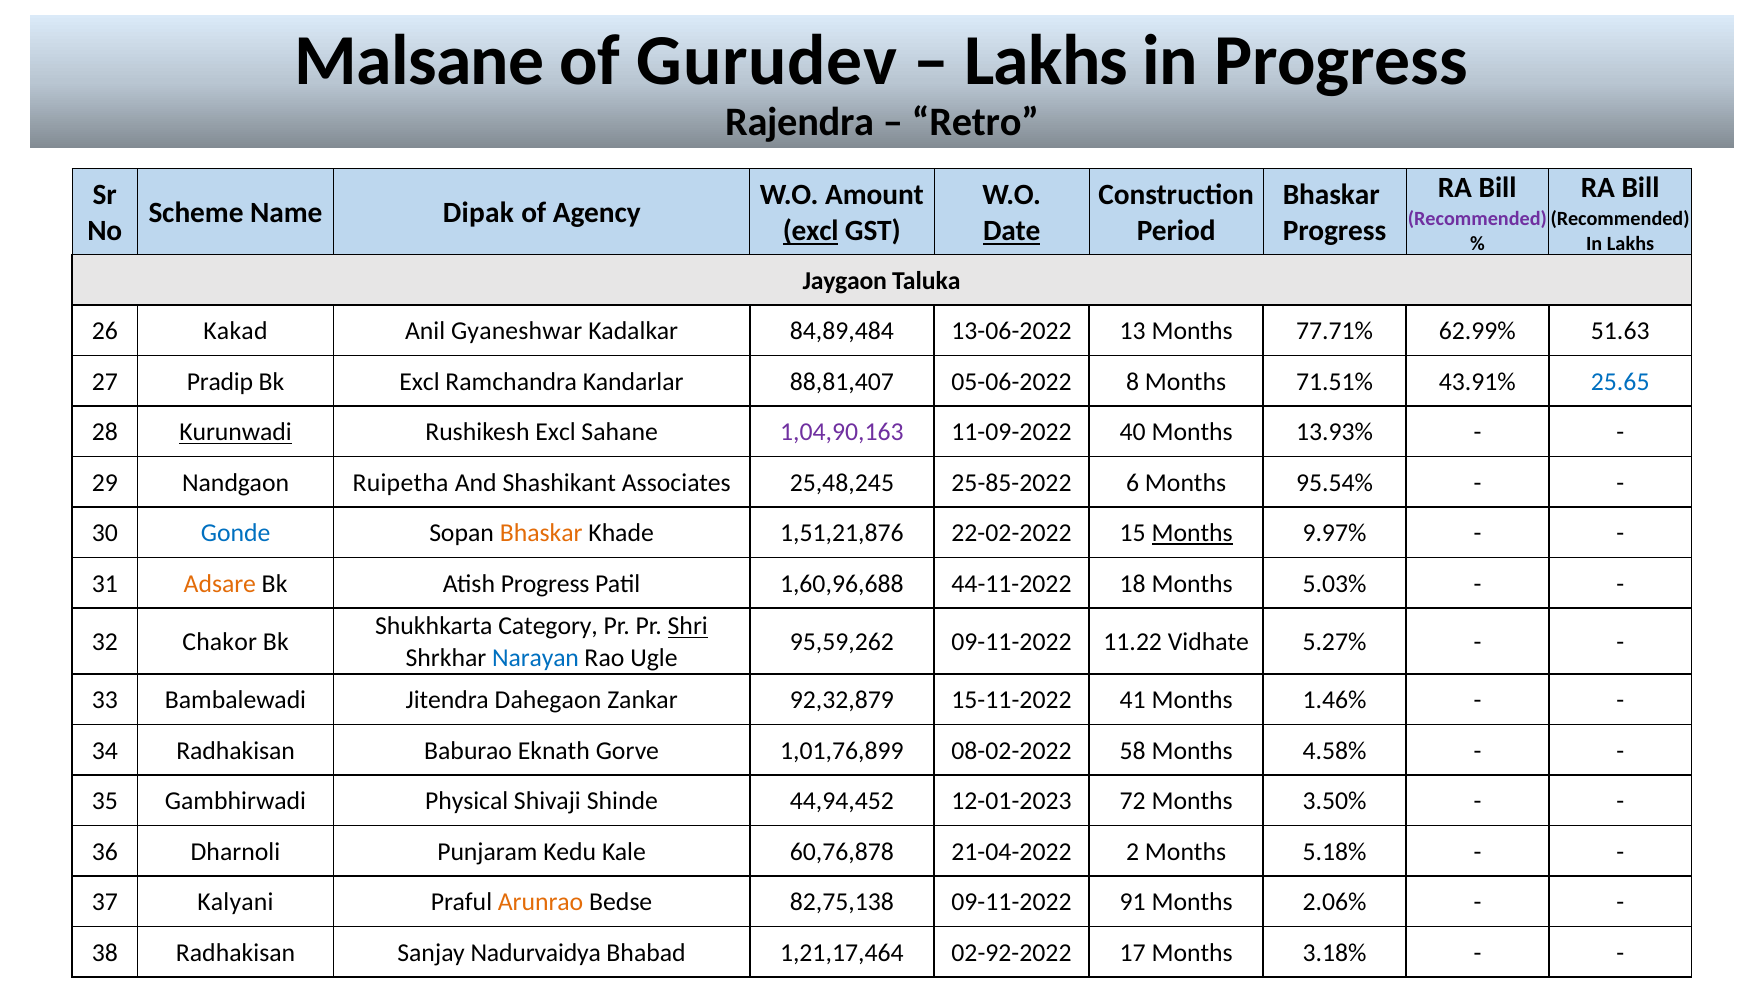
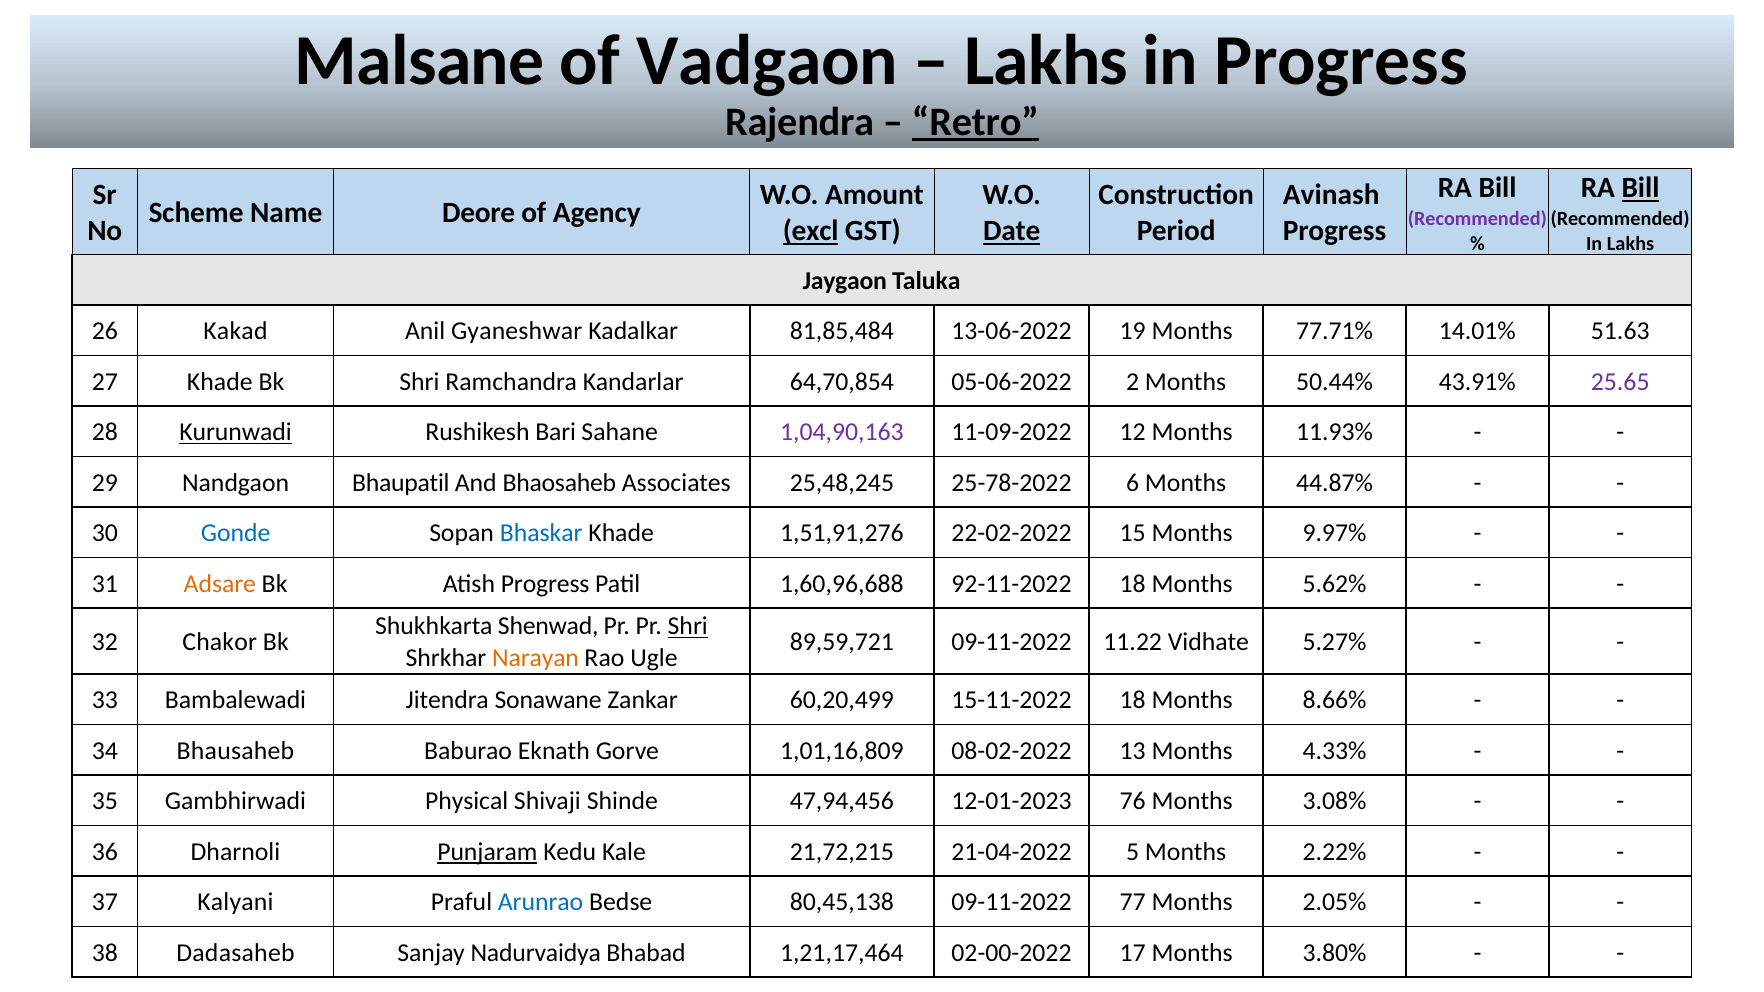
Gurudev: Gurudev -> Vadgaon
Retro underline: none -> present
Bill at (1641, 188) underline: none -> present
Bhaskar at (1331, 195): Bhaskar -> Avinash
Dipak: Dipak -> Deore
84,89,484: 84,89,484 -> 81,85,484
13: 13 -> 19
62.99%: 62.99% -> 14.01%
27 Pradip: Pradip -> Khade
Bk Excl: Excl -> Shri
88,81,407: 88,81,407 -> 64,70,854
8: 8 -> 2
71.51%: 71.51% -> 50.44%
25.65 colour: blue -> purple
Rushikesh Excl: Excl -> Bari
40: 40 -> 12
13.93%: 13.93% -> 11.93%
Ruipetha: Ruipetha -> Bhaupatil
Shashikant: Shashikant -> Bhaosaheb
25-85-2022: 25-85-2022 -> 25-78-2022
95.54%: 95.54% -> 44.87%
Bhaskar at (541, 533) colour: orange -> blue
1,51,21,876: 1,51,21,876 -> 1,51,91,276
Months at (1192, 533) underline: present -> none
44-11-2022: 44-11-2022 -> 92-11-2022
5.03%: 5.03% -> 5.62%
Category: Category -> Shenwad
95,59,262: 95,59,262 -> 89,59,721
Narayan colour: blue -> orange
Dahegaon: Dahegaon -> Sonawane
92,32,879: 92,32,879 -> 60,20,499
15-11-2022 41: 41 -> 18
1.46%: 1.46% -> 8.66%
34 Radhakisan: Radhakisan -> Bhausaheb
1,01,76,899: 1,01,76,899 -> 1,01,16,809
58: 58 -> 13
4.58%: 4.58% -> 4.33%
44,94,452: 44,94,452 -> 47,94,456
72: 72 -> 76
3.50%: 3.50% -> 3.08%
Punjaram underline: none -> present
60,76,878: 60,76,878 -> 21,72,215
2: 2 -> 5
5.18%: 5.18% -> 2.22%
Arunrao colour: orange -> blue
82,75,138: 82,75,138 -> 80,45,138
91: 91 -> 77
2.06%: 2.06% -> 2.05%
38 Radhakisan: Radhakisan -> Dadasaheb
02-92-2022: 02-92-2022 -> 02-00-2022
3.18%: 3.18% -> 3.80%
